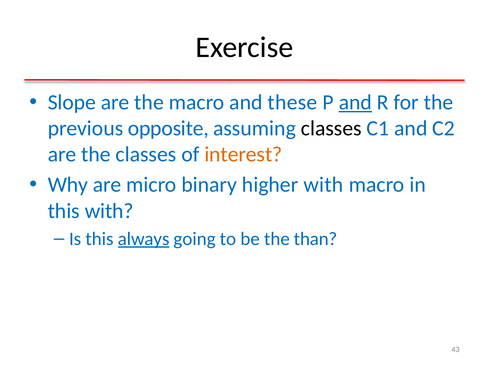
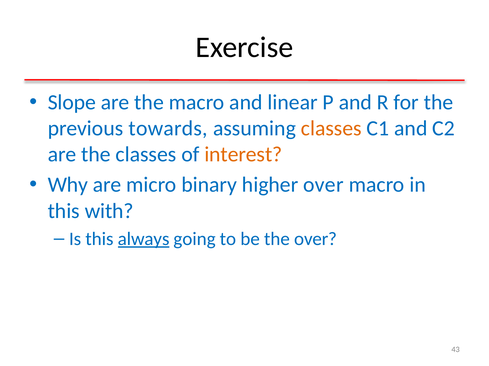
these: these -> linear
and at (355, 103) underline: present -> none
opposite: opposite -> towards
classes at (331, 129) colour: black -> orange
higher with: with -> over
the than: than -> over
